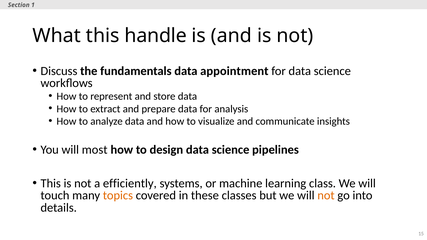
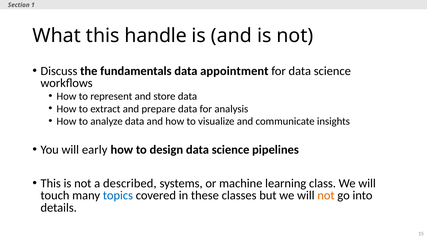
most: most -> early
efficiently: efficiently -> described
topics colour: orange -> blue
